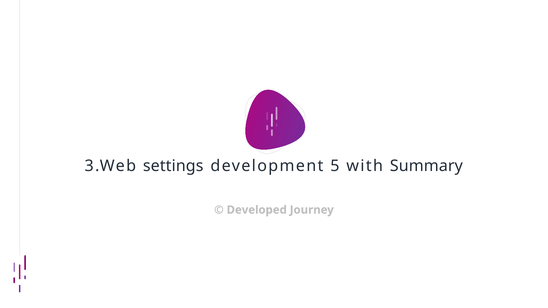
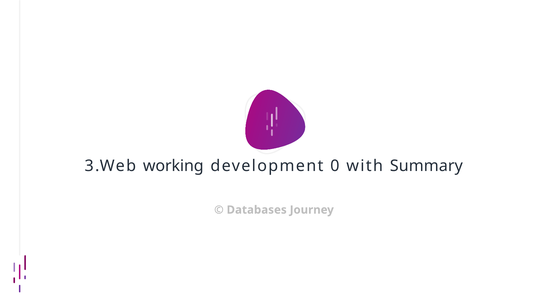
settings: settings -> working
5: 5 -> 0
Developed: Developed -> Databases
